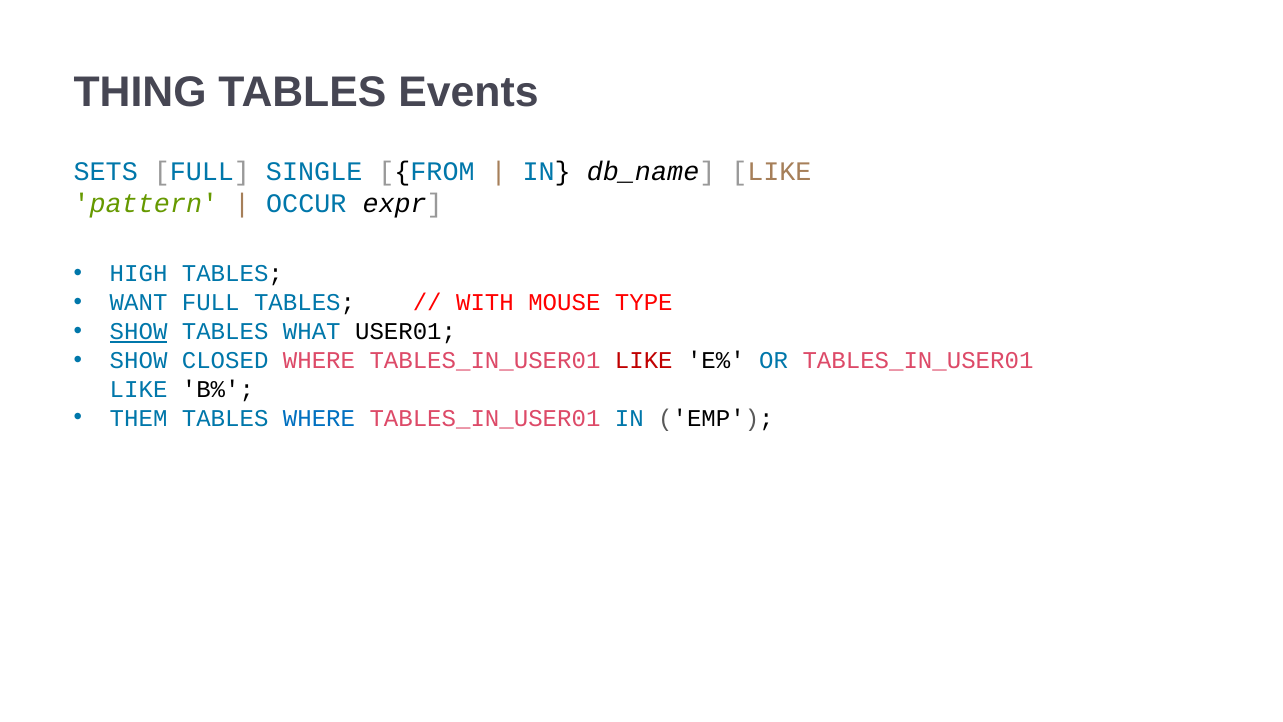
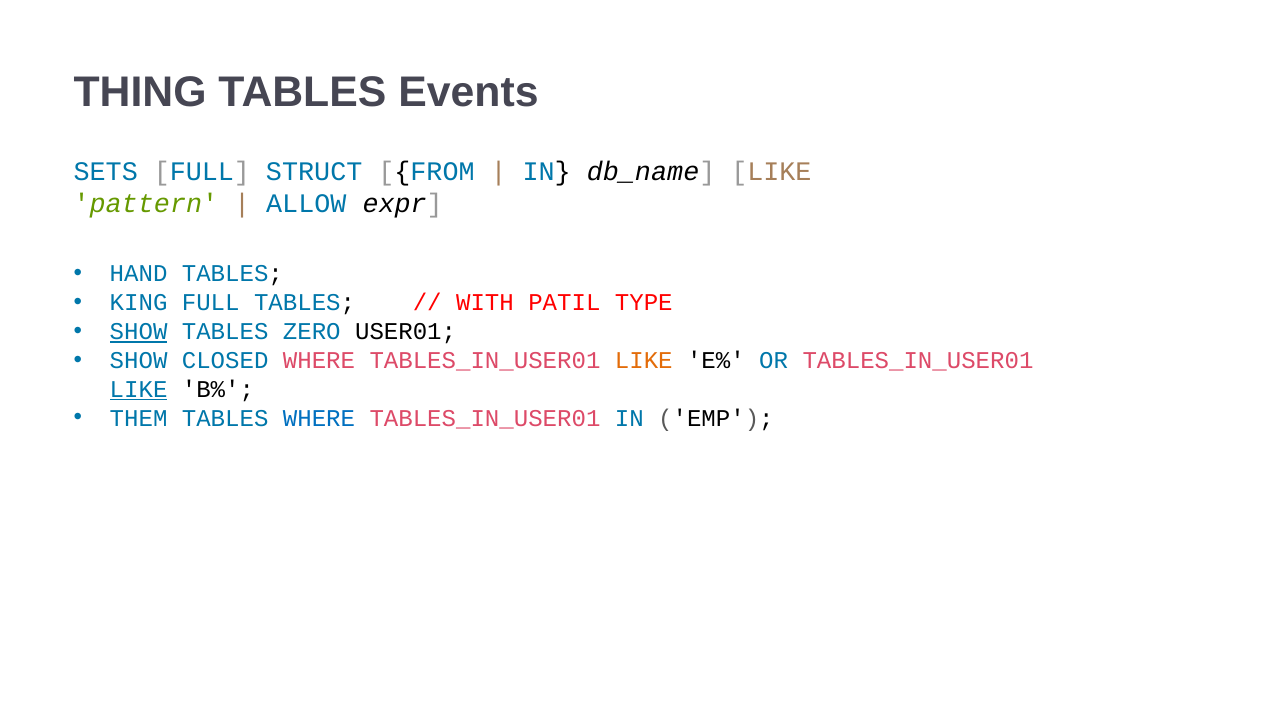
SINGLE: SINGLE -> STRUCT
OCCUR: OCCUR -> ALLOW
HIGH: HIGH -> HAND
WANT: WANT -> KING
MOUSE: MOUSE -> PATIL
WHAT: WHAT -> ZERO
LIKE at (644, 360) colour: red -> orange
LIKE at (139, 389) underline: none -> present
